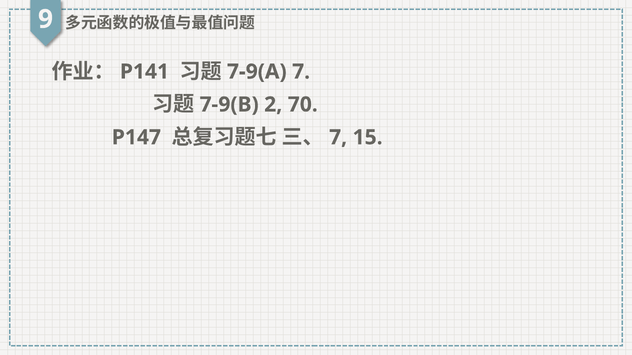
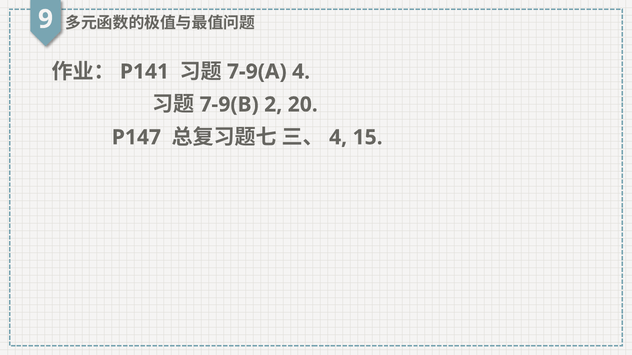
7 at (301, 72): 7 -> 4
70: 70 -> 20
7 at (338, 138): 7 -> 4
